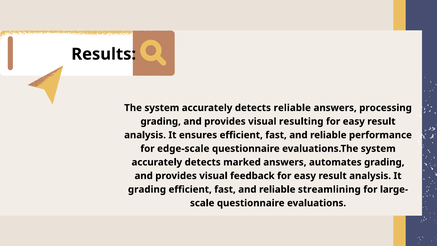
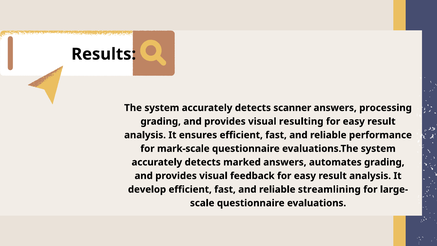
detects reliable: reliable -> scanner
edge-scale: edge-scale -> mark-scale
grading at (147, 189): grading -> develop
